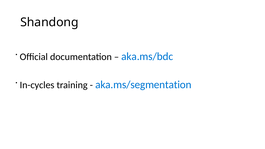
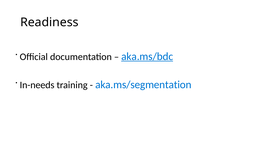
Shandong: Shandong -> Readiness
aka.ms/bdc underline: none -> present
In-cycles: In-cycles -> In-needs
